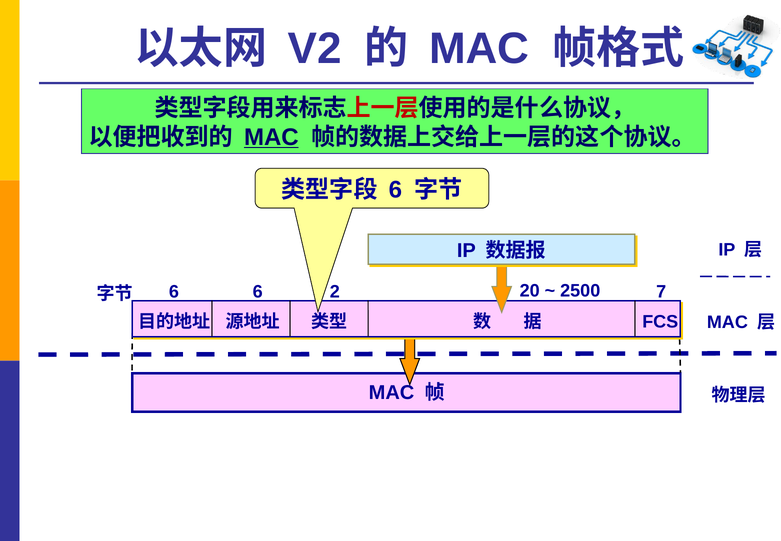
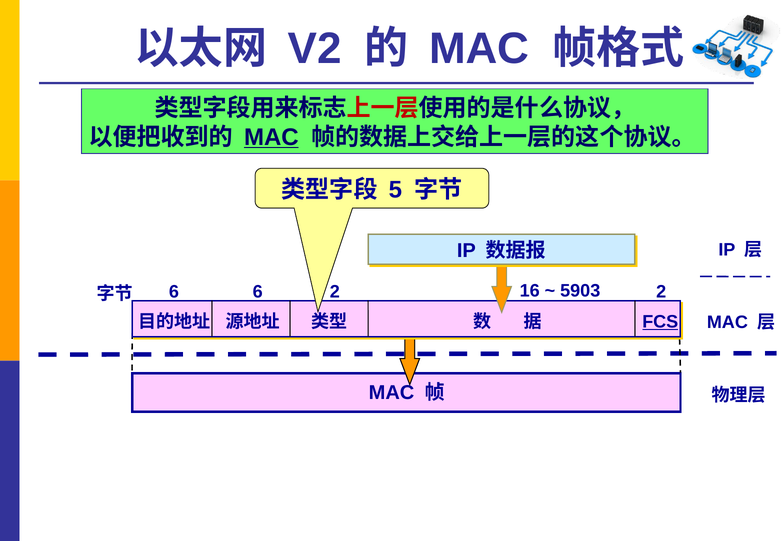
6 at (395, 190): 6 -> 5
7 at (661, 292): 7 -> 2
20: 20 -> 16
2500: 2500 -> 5903
FCS underline: none -> present
